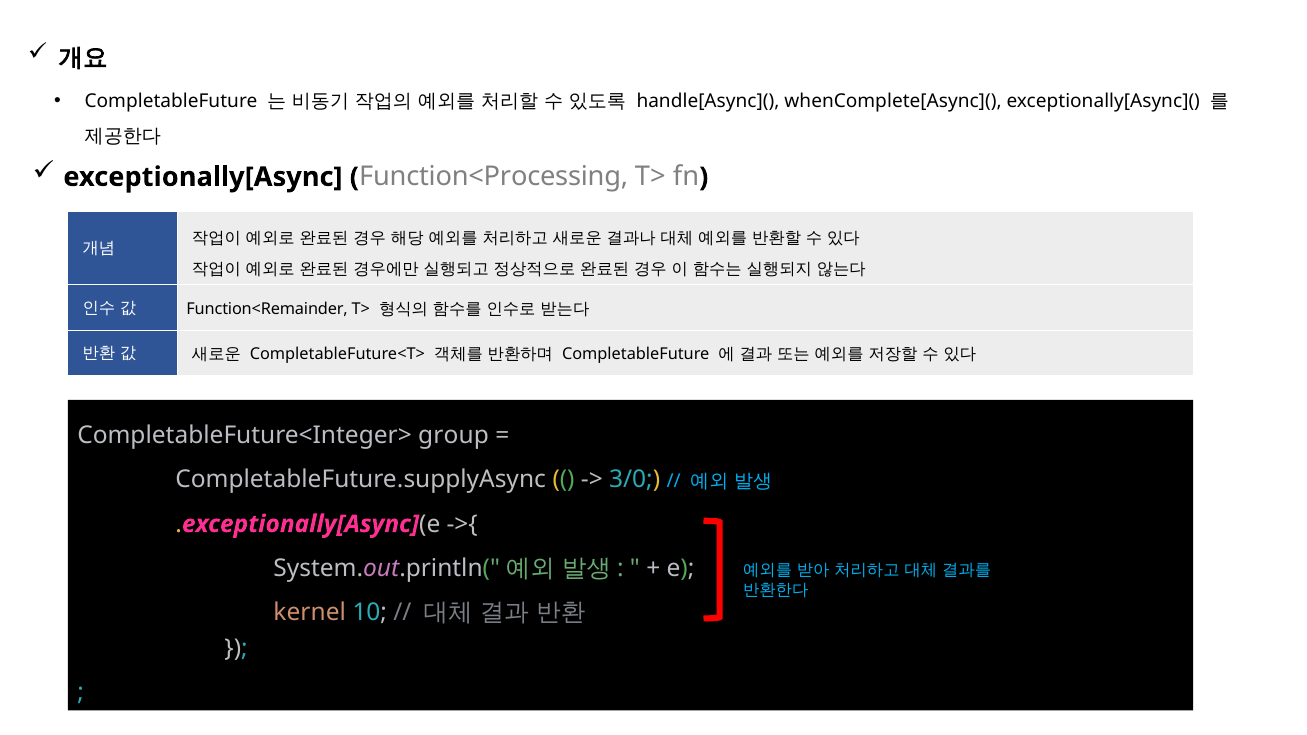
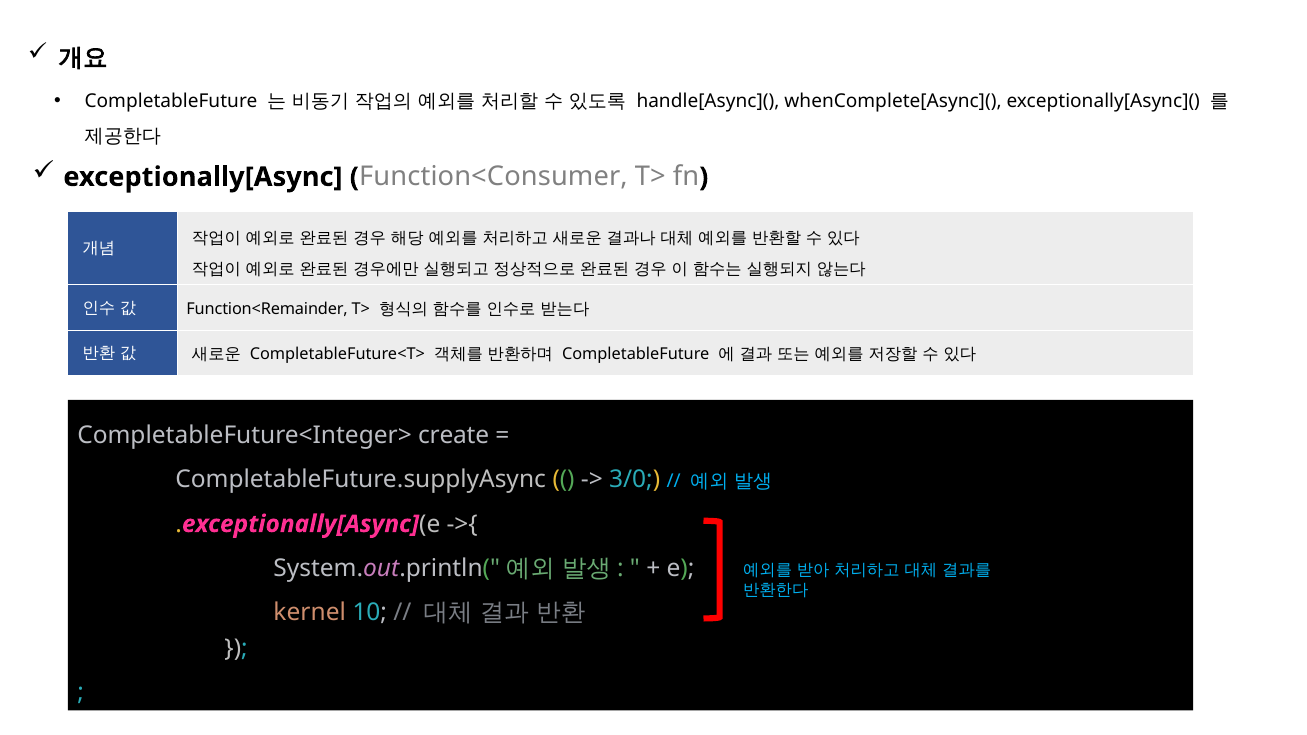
Function<Processing: Function<Processing -> Function<Consumer
group: group -> create
